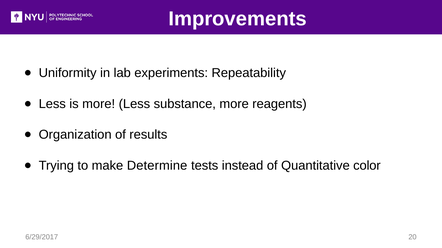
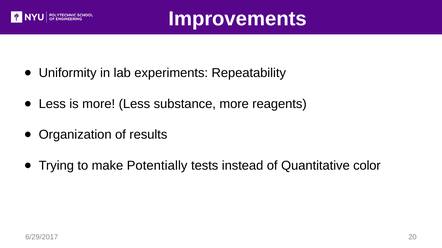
Determine: Determine -> Potentially
